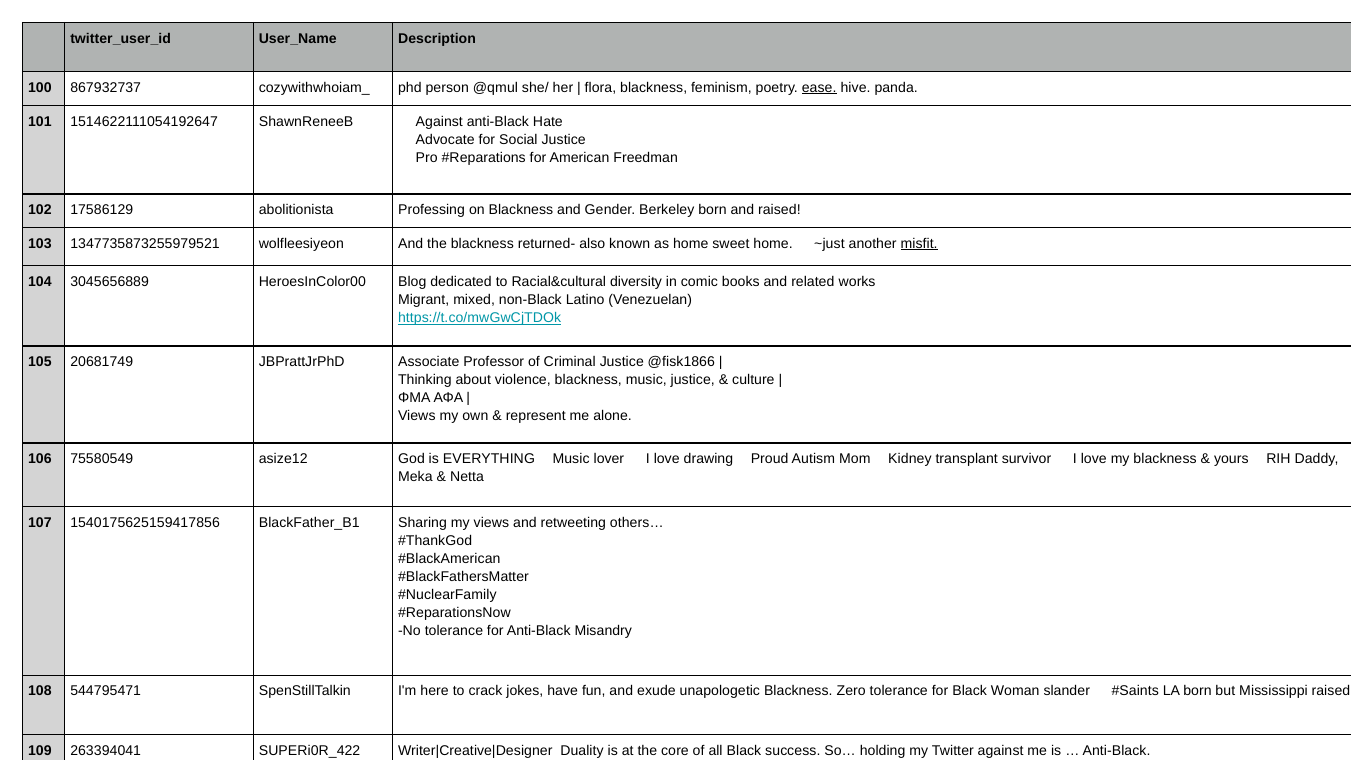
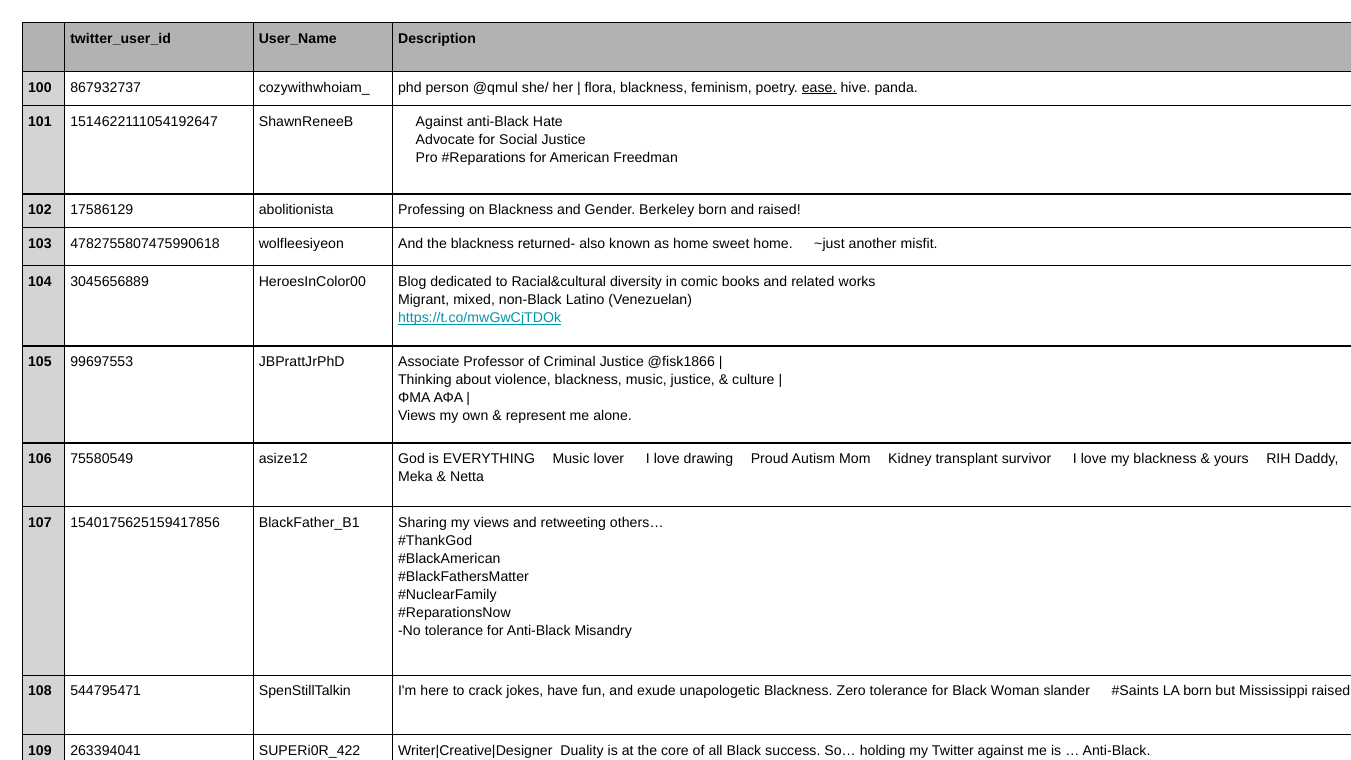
1347735873255979521: 1347735873255979521 -> 4782755807475990618
misfit underline: present -> none
20681749: 20681749 -> 99697553
